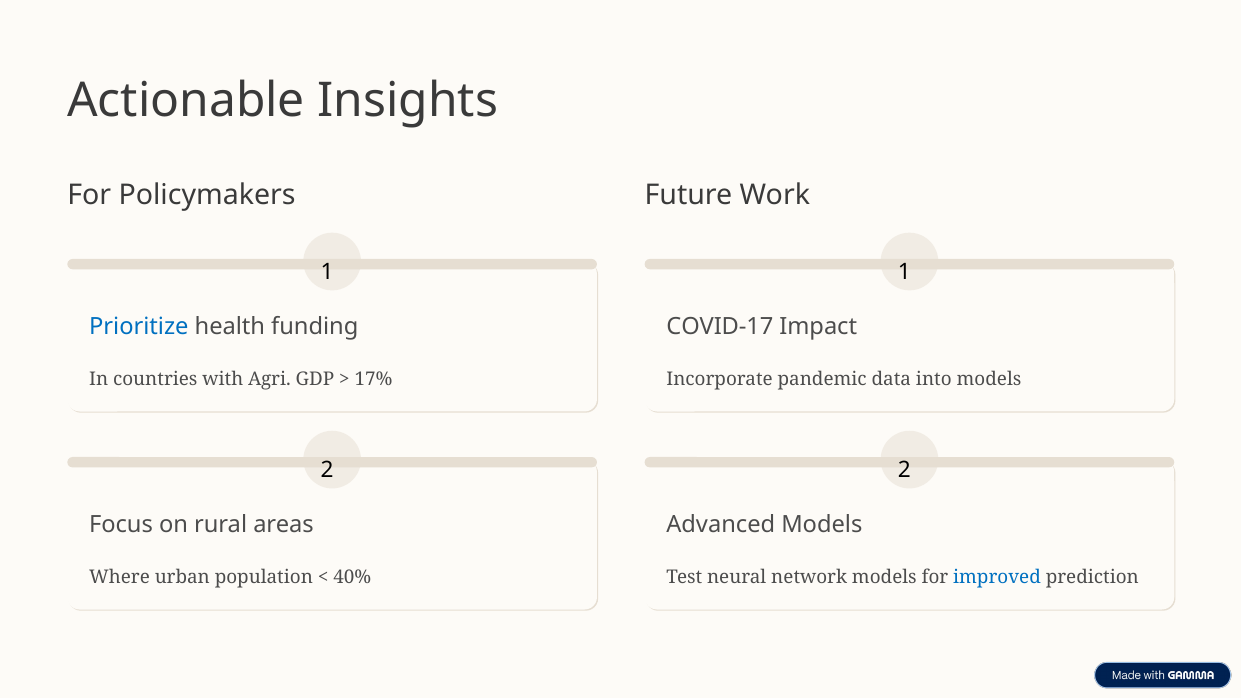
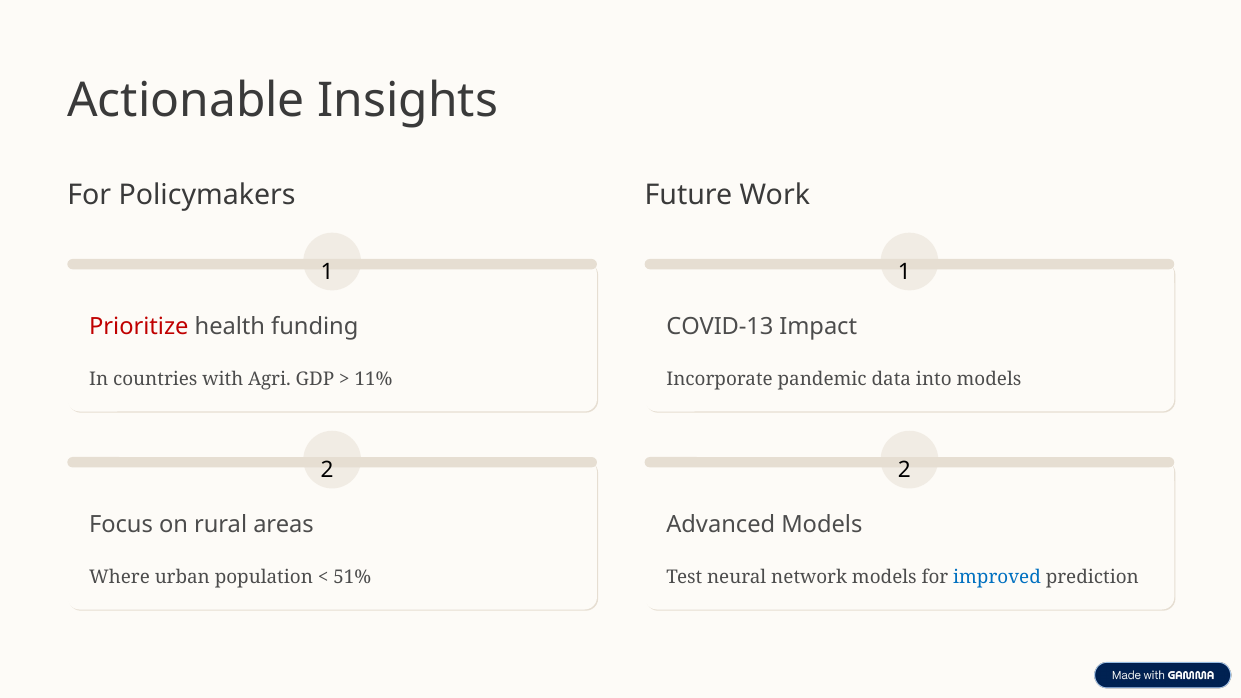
Prioritize colour: blue -> red
COVID-17: COVID-17 -> COVID-13
17%: 17% -> 11%
40%: 40% -> 51%
